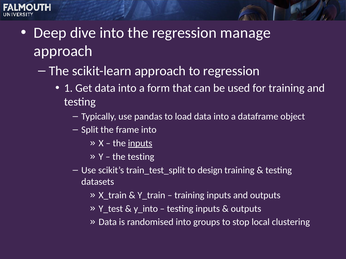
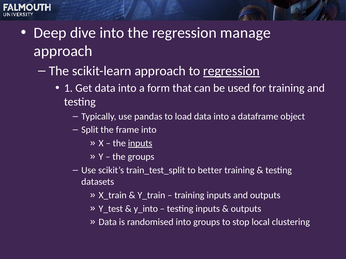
regression at (232, 71) underline: none -> present
the testing: testing -> groups
design: design -> better
